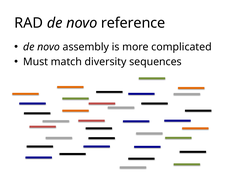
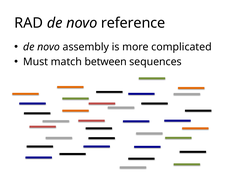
diversity: diversity -> between
